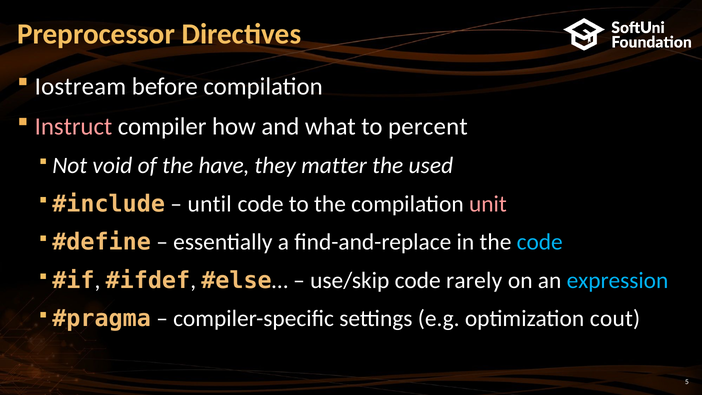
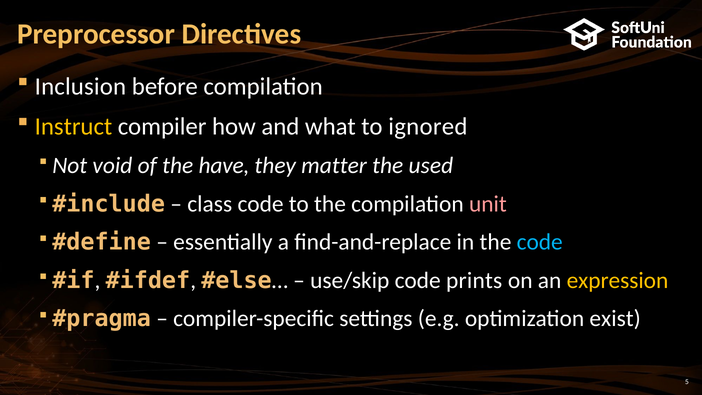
Iostream: Iostream -> Inclusion
Instruct colour: pink -> yellow
percent: percent -> ignored
until: until -> class
rarely: rarely -> prints
expression colour: light blue -> yellow
cout: cout -> exist
